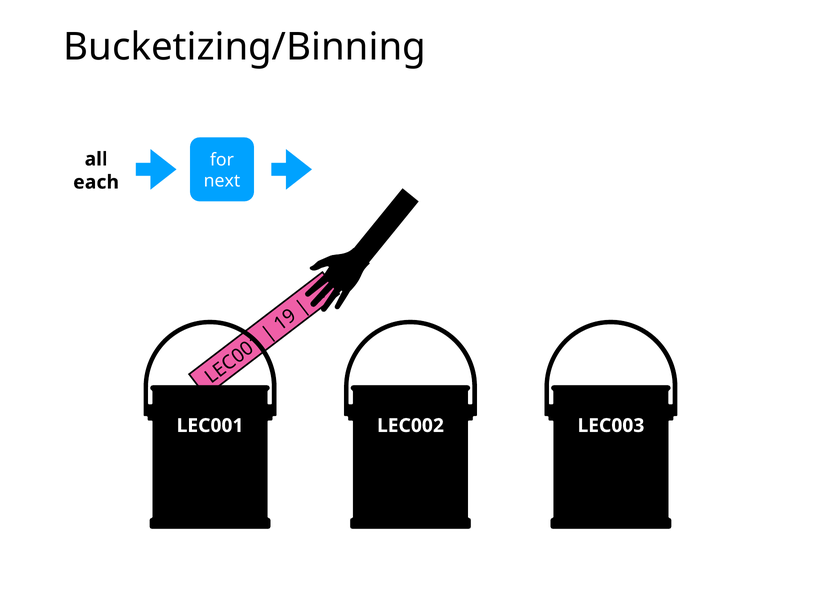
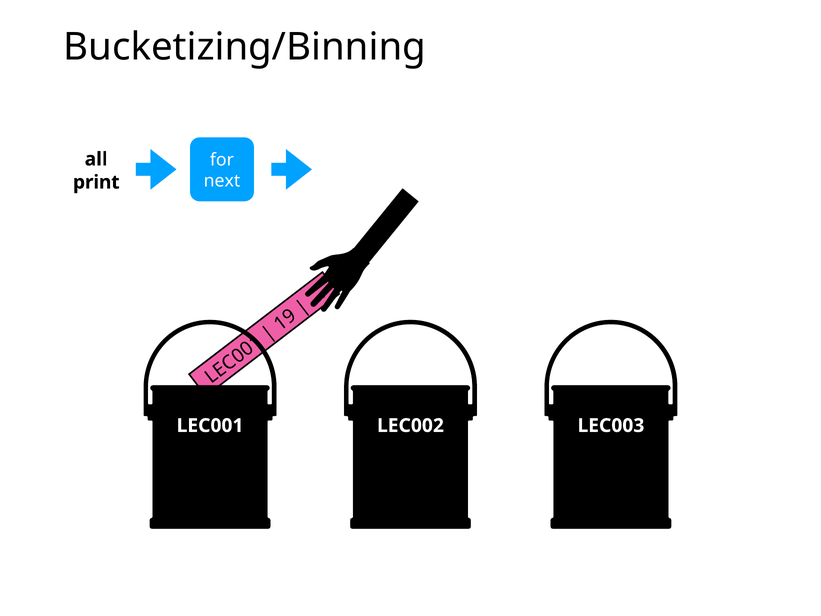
each: each -> print
